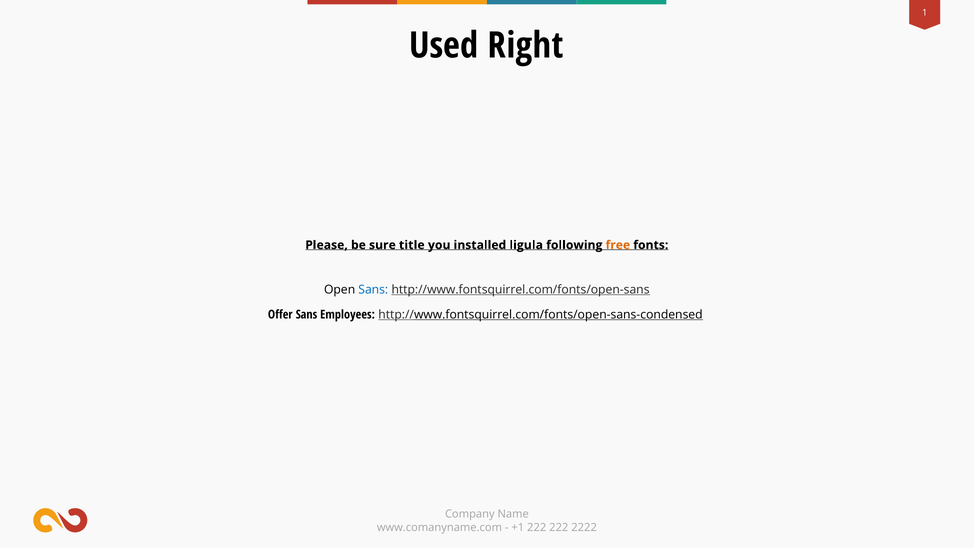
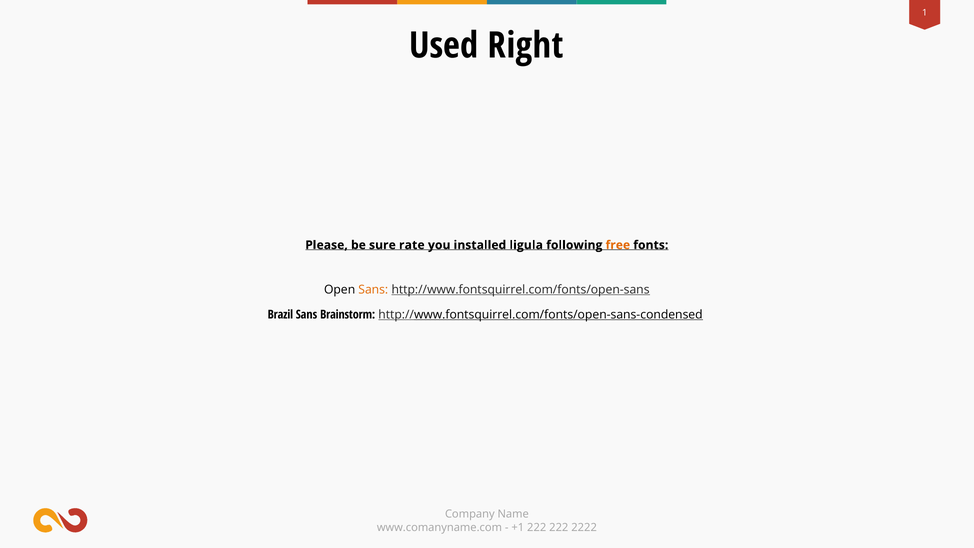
title: title -> rate
Sans at (373, 290) colour: blue -> orange
Offer: Offer -> Brazil
Employees: Employees -> Brainstorm
